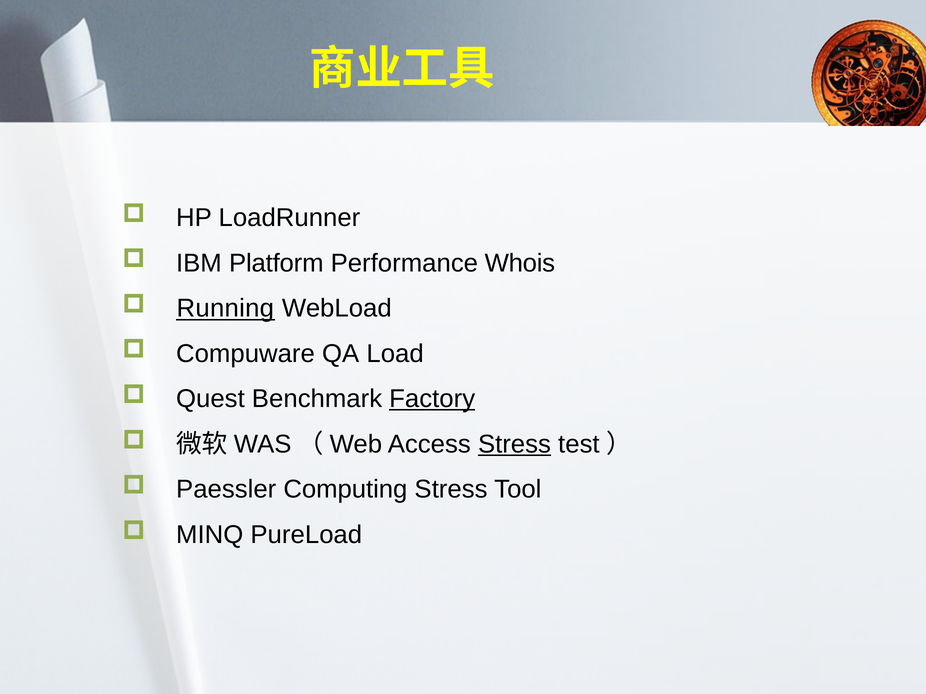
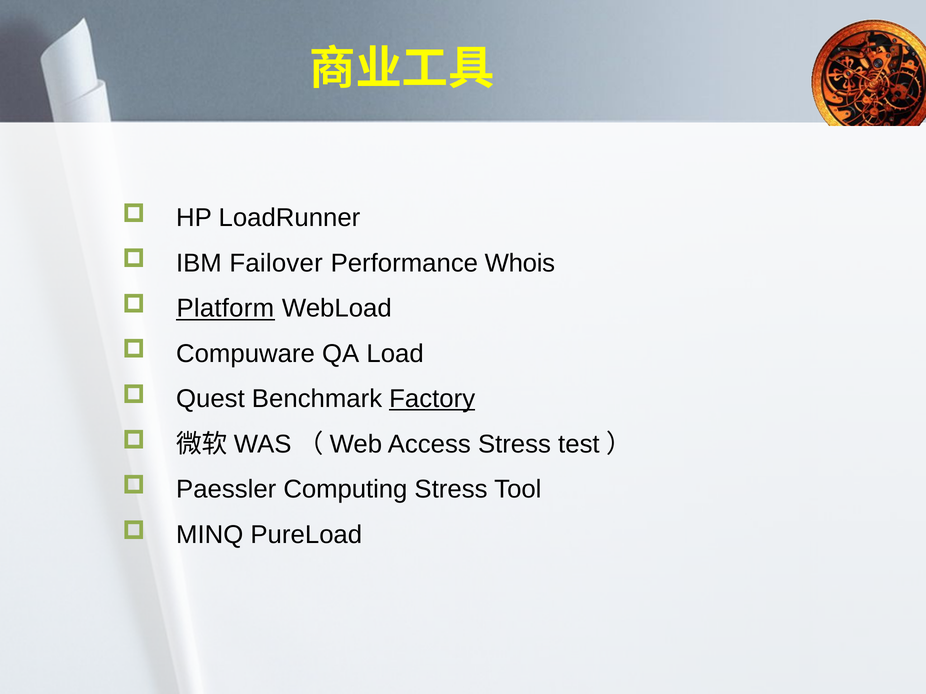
Platform: Platform -> Failover
Running: Running -> Platform
Stress at (514, 445) underline: present -> none
